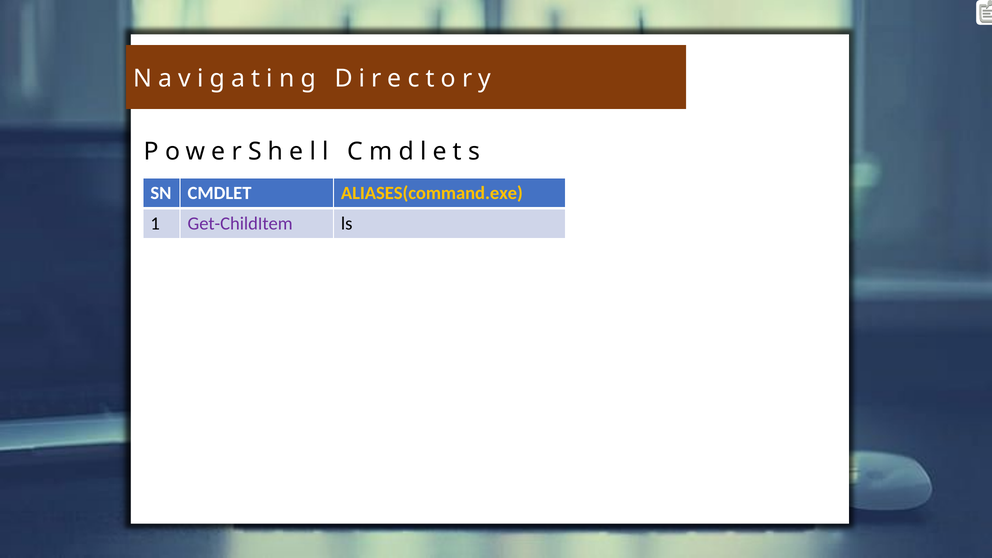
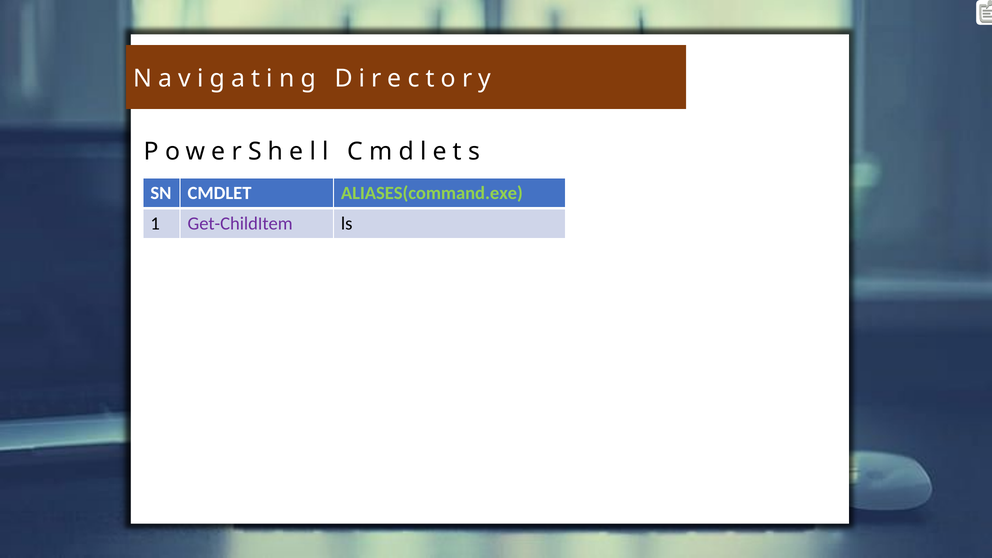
ALIASES(command.exe colour: yellow -> light green
